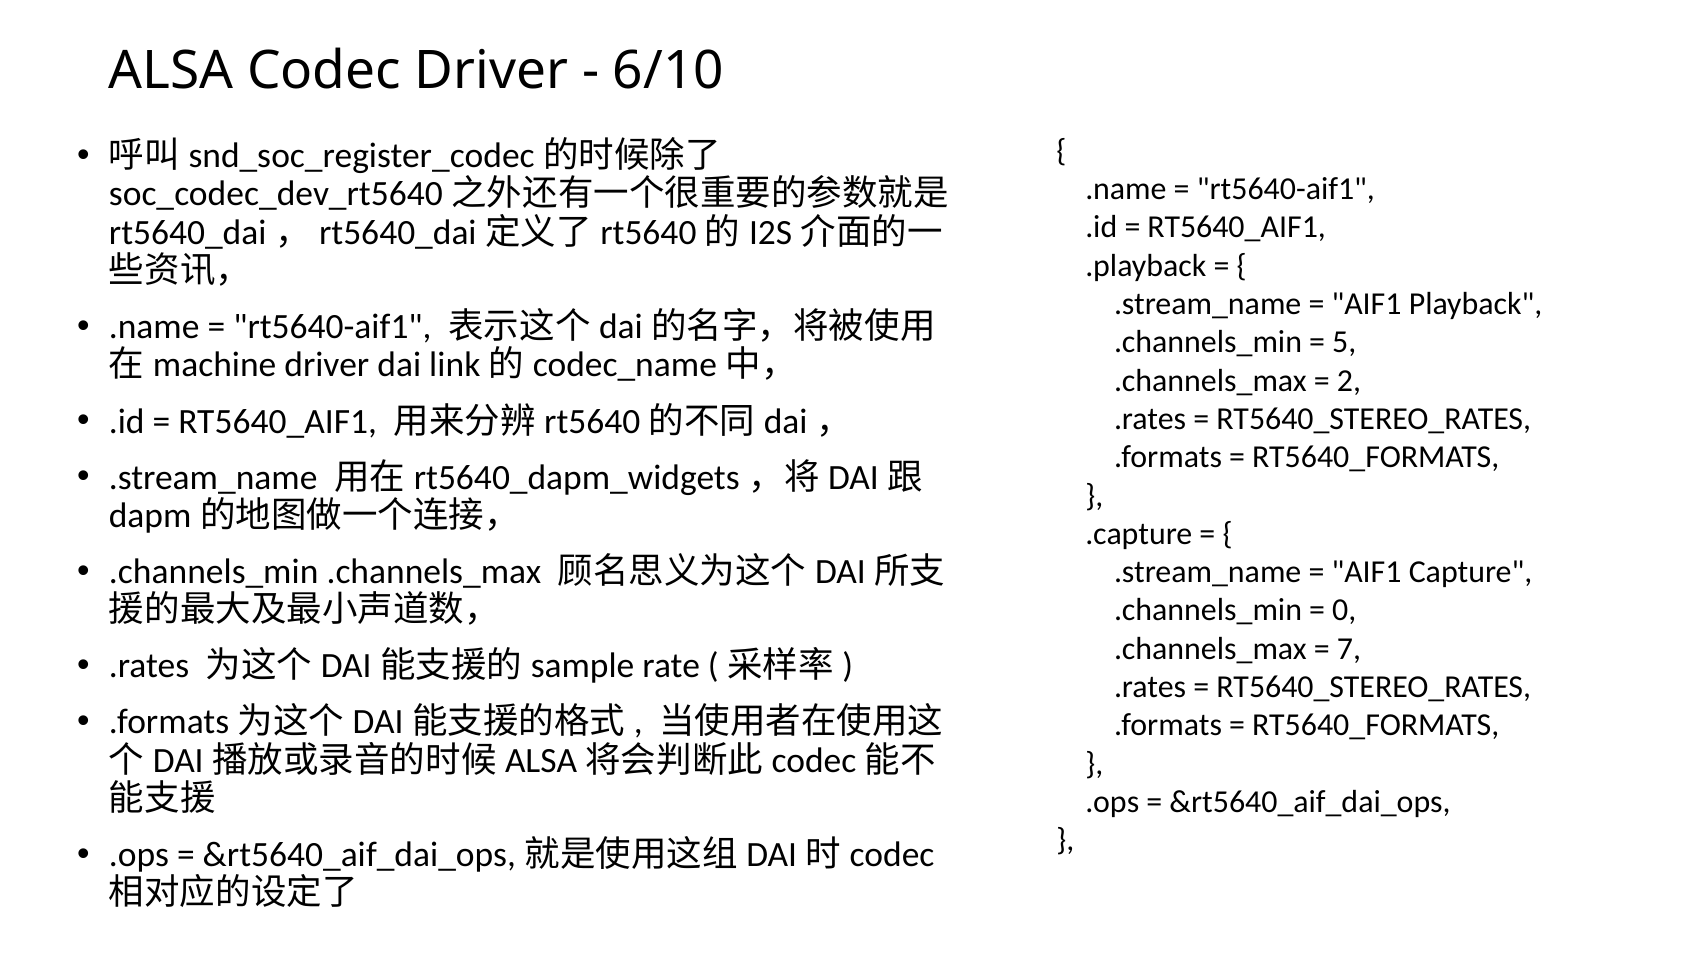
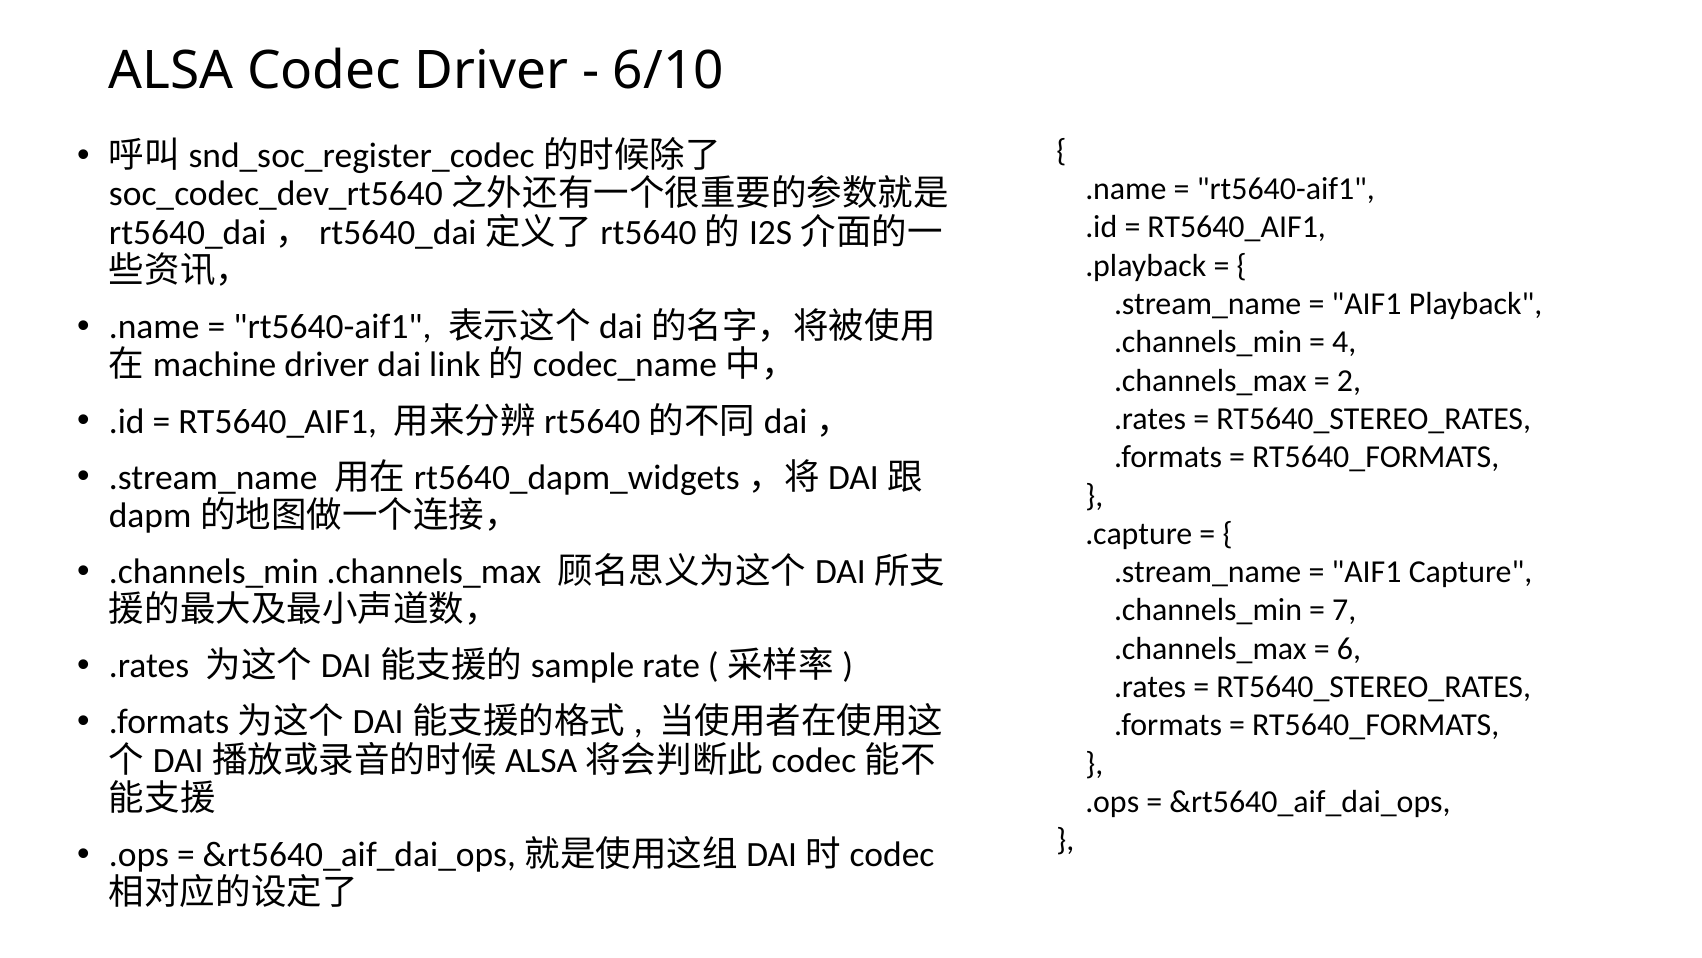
5: 5 -> 4
0: 0 -> 7
7: 7 -> 6
